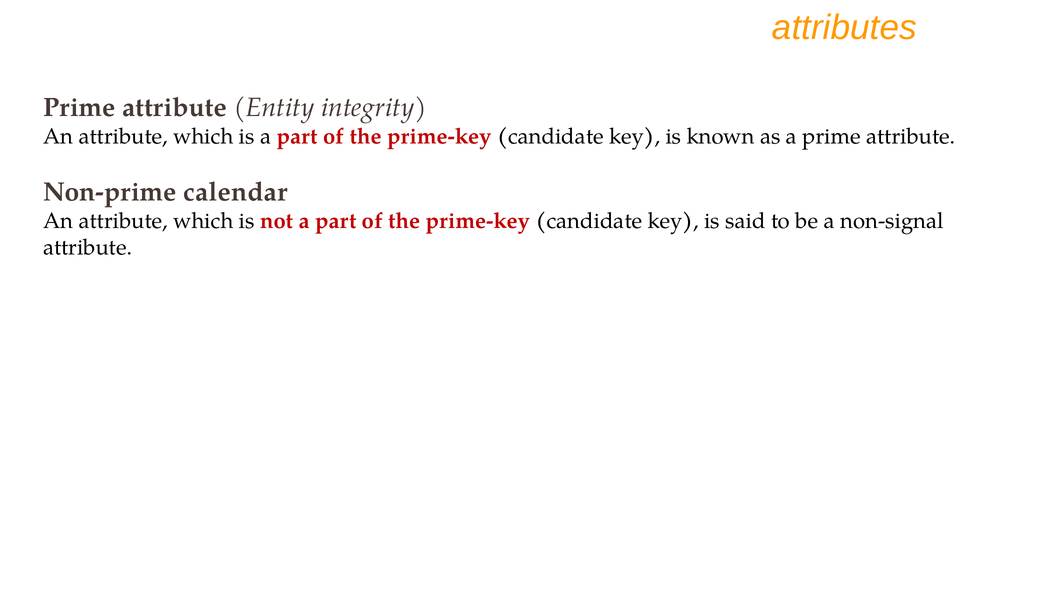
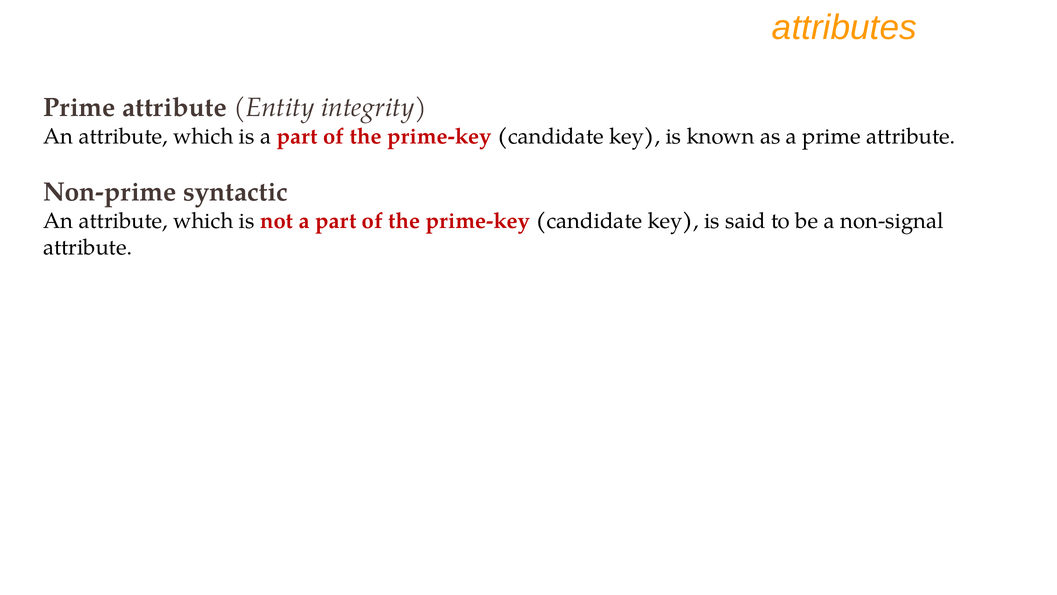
calendar: calendar -> syntactic
